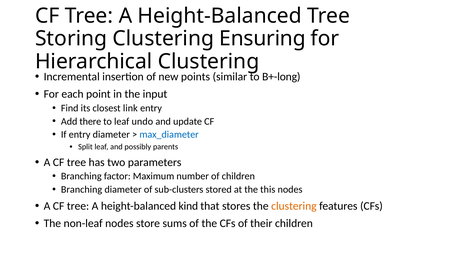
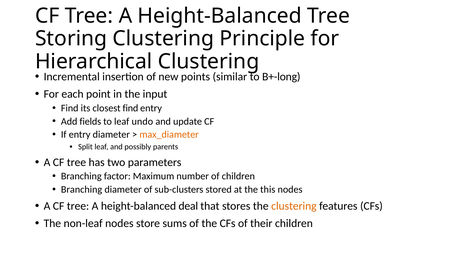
Ensuring: Ensuring -> Principle
closest link: link -> find
there: there -> fields
max_diameter colour: blue -> orange
kind: kind -> deal
